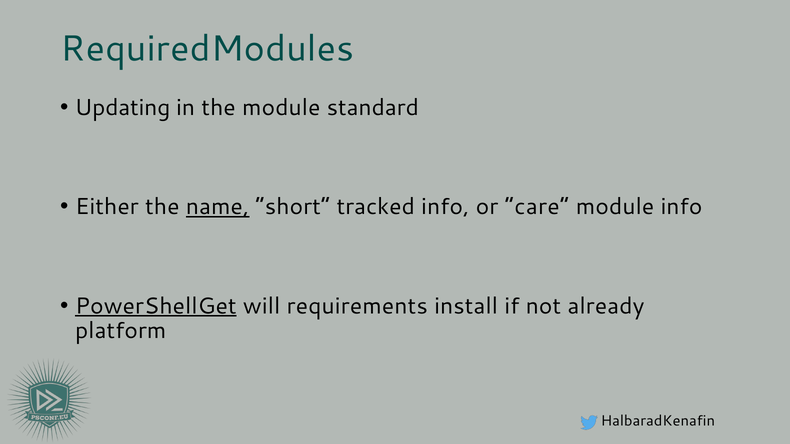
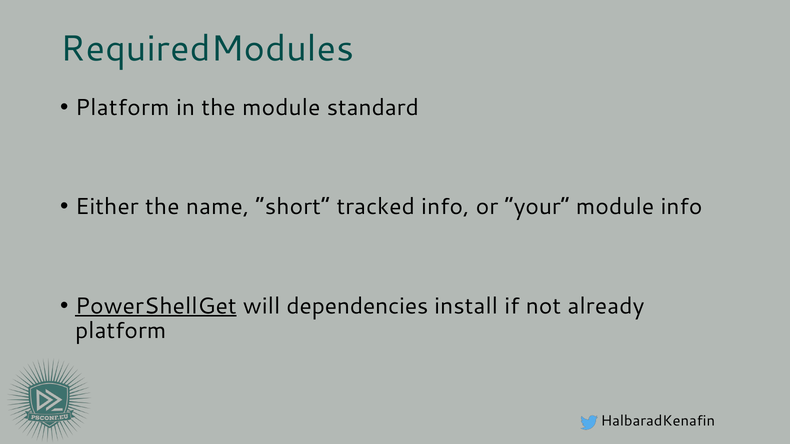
Updating at (123, 108): Updating -> Platform
name underline: present -> none
care: care -> your
requirements: requirements -> dependencies
